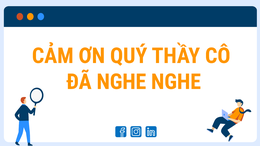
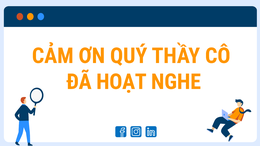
ĐÃ NGHE: NGHE -> HOẠT
